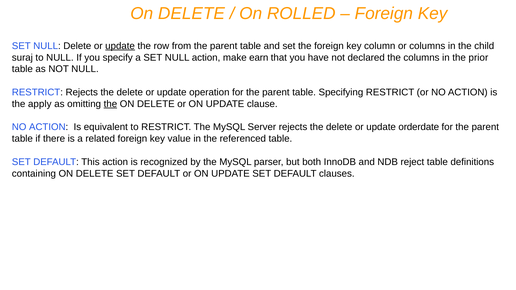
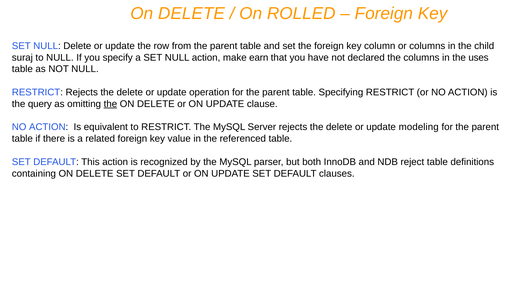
update at (120, 46) underline: present -> none
prior: prior -> uses
apply: apply -> query
orderdate: orderdate -> modeling
